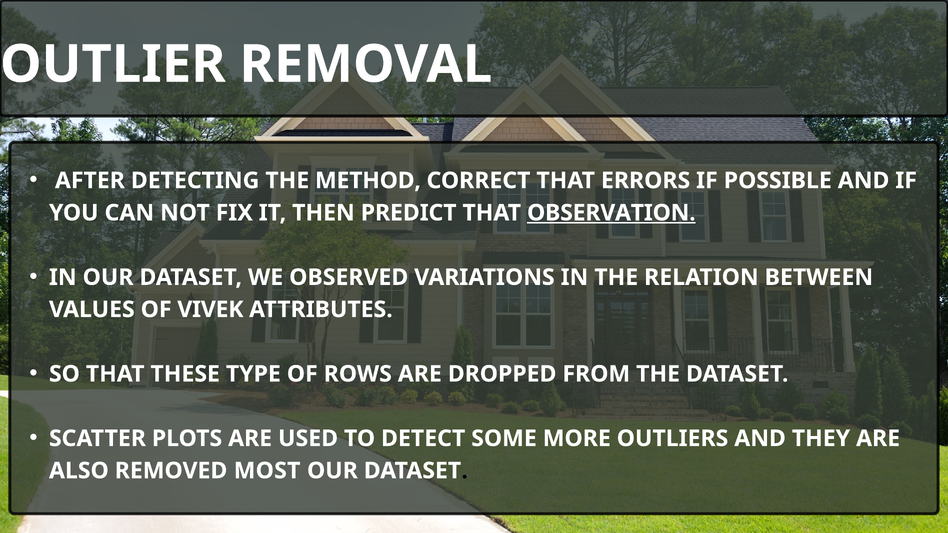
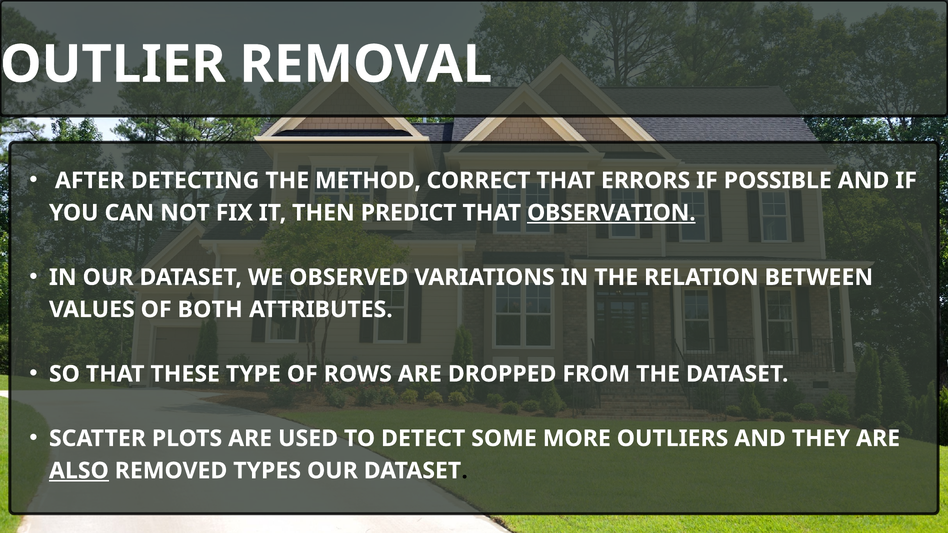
VIVEK: VIVEK -> BOTH
ALSO underline: none -> present
MOST: MOST -> TYPES
